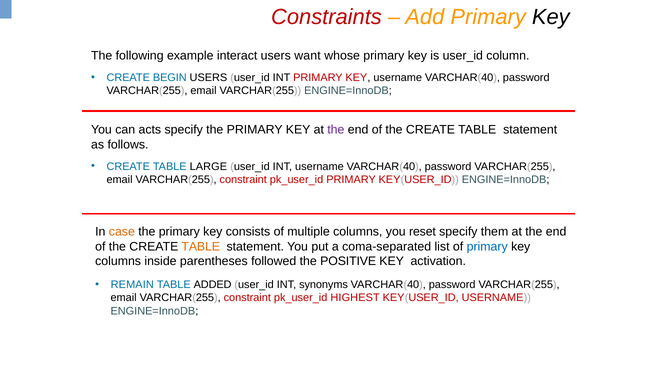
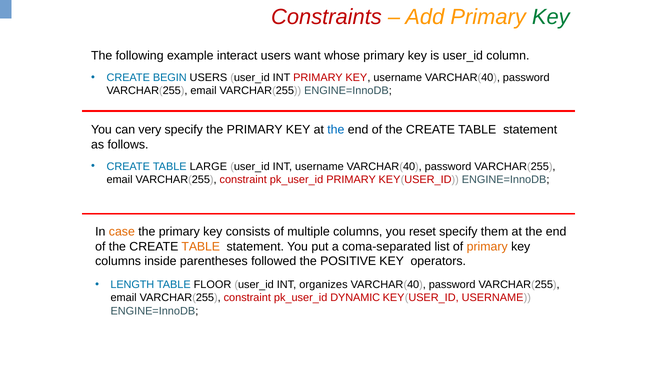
Key at (551, 17) colour: black -> green
acts: acts -> very
the at (336, 130) colour: purple -> blue
primary at (487, 246) colour: blue -> orange
activation: activation -> operators
REMAIN: REMAIN -> LENGTH
ADDED: ADDED -> FLOOR
synonyms: synonyms -> organizes
HIGHEST: HIGHEST -> DYNAMIC
